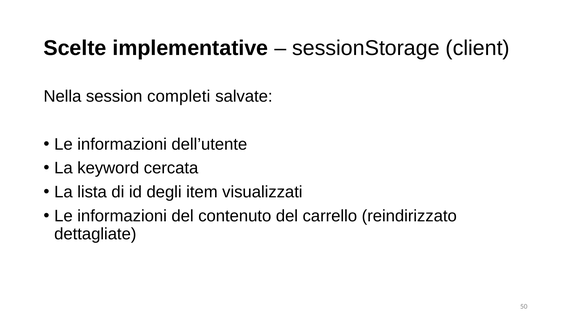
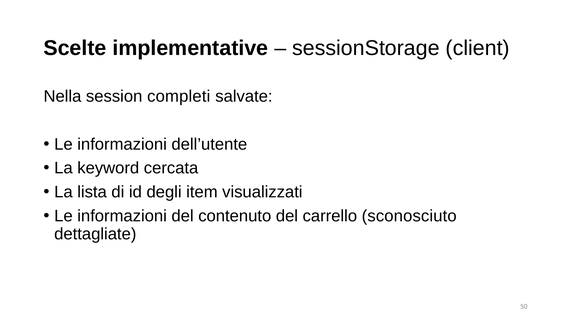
reindirizzato: reindirizzato -> sconosciuto
